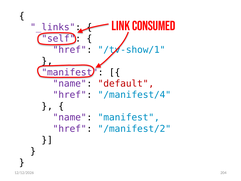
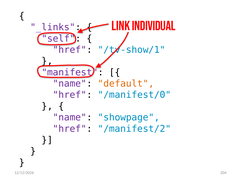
CONSUMED: CONSUMED -> INDIVIDUAL
default colour: red -> orange
/manifest/4: /manifest/4 -> /manifest/0
name manifest: manifest -> showpage
